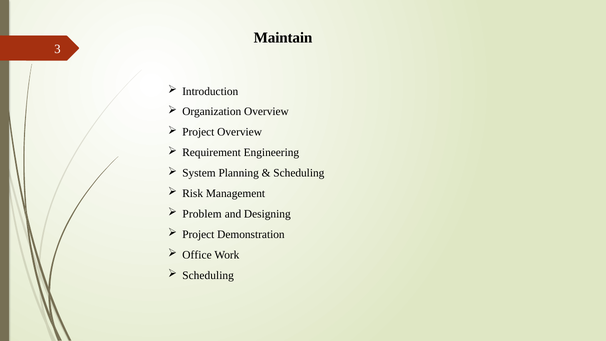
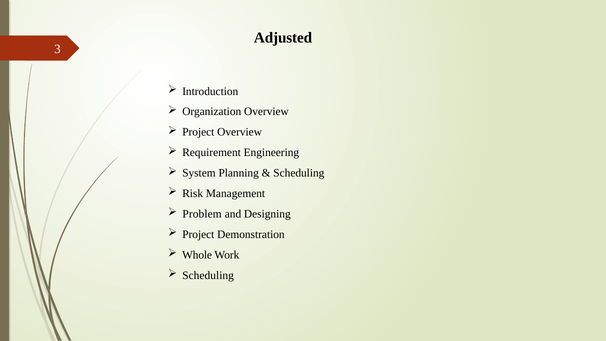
Maintain: Maintain -> Adjusted
Office: Office -> Whole
